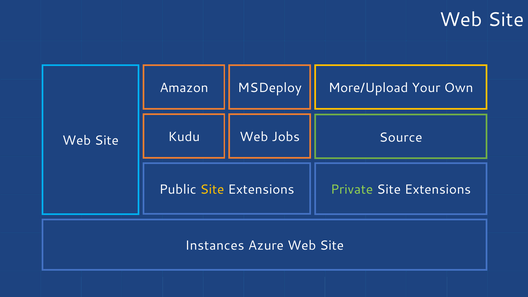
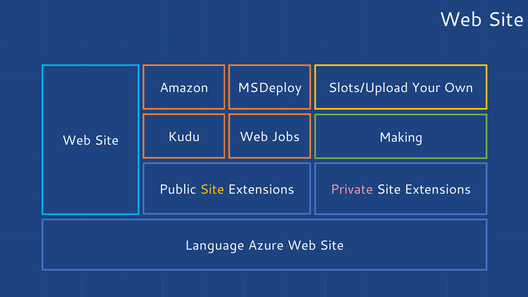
More/Upload: More/Upload -> Slots/Upload
Source: Source -> Making
Private colour: light green -> pink
Instances: Instances -> Language
